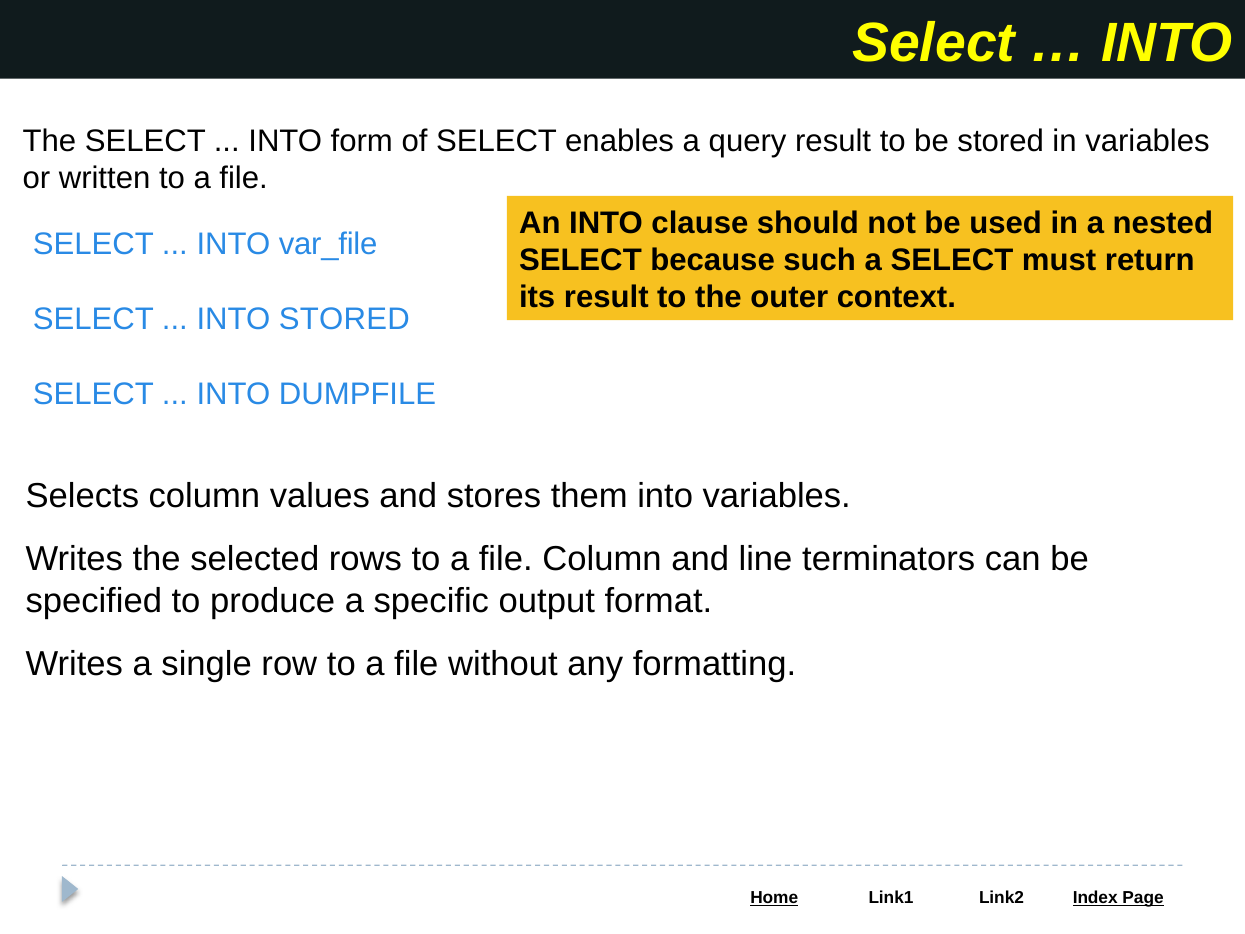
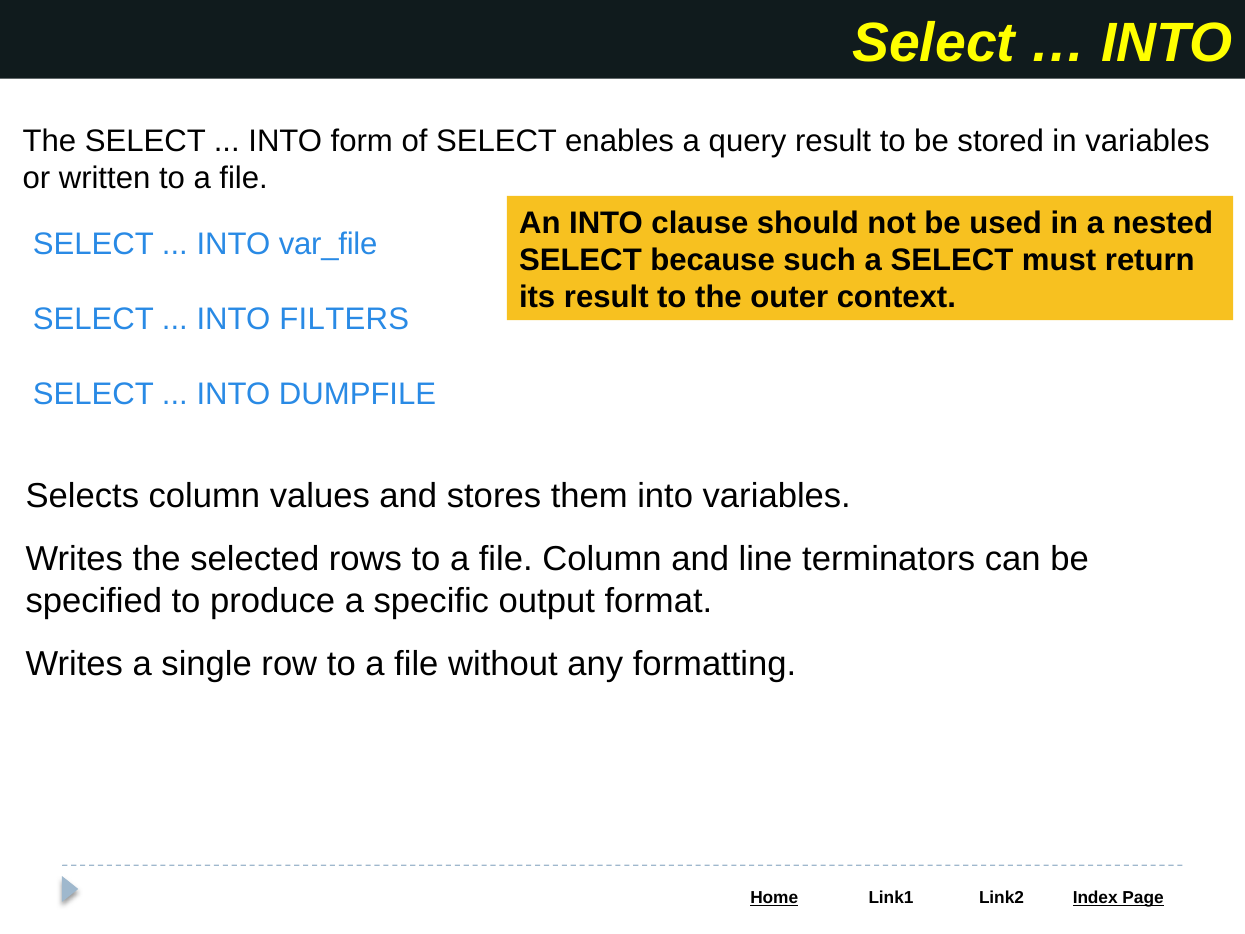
INTO STORED: STORED -> FILTERS
